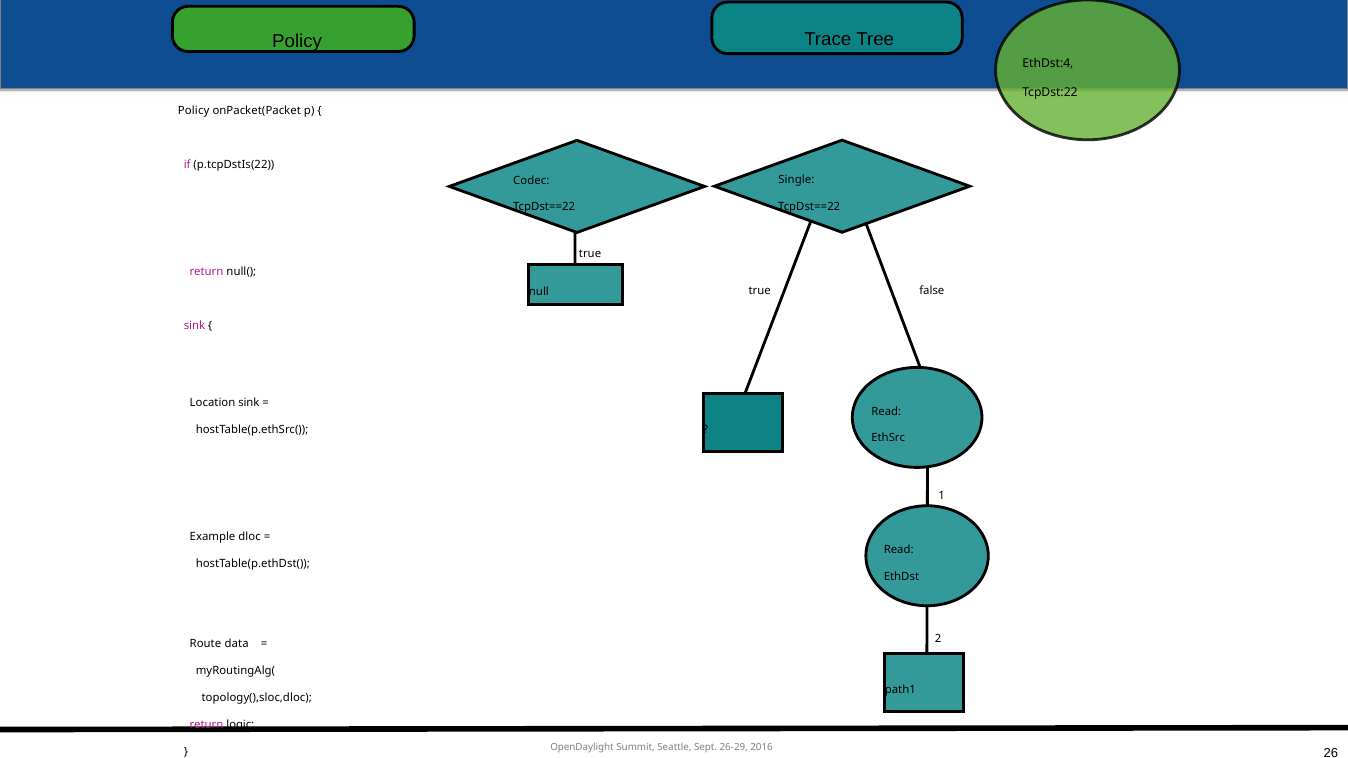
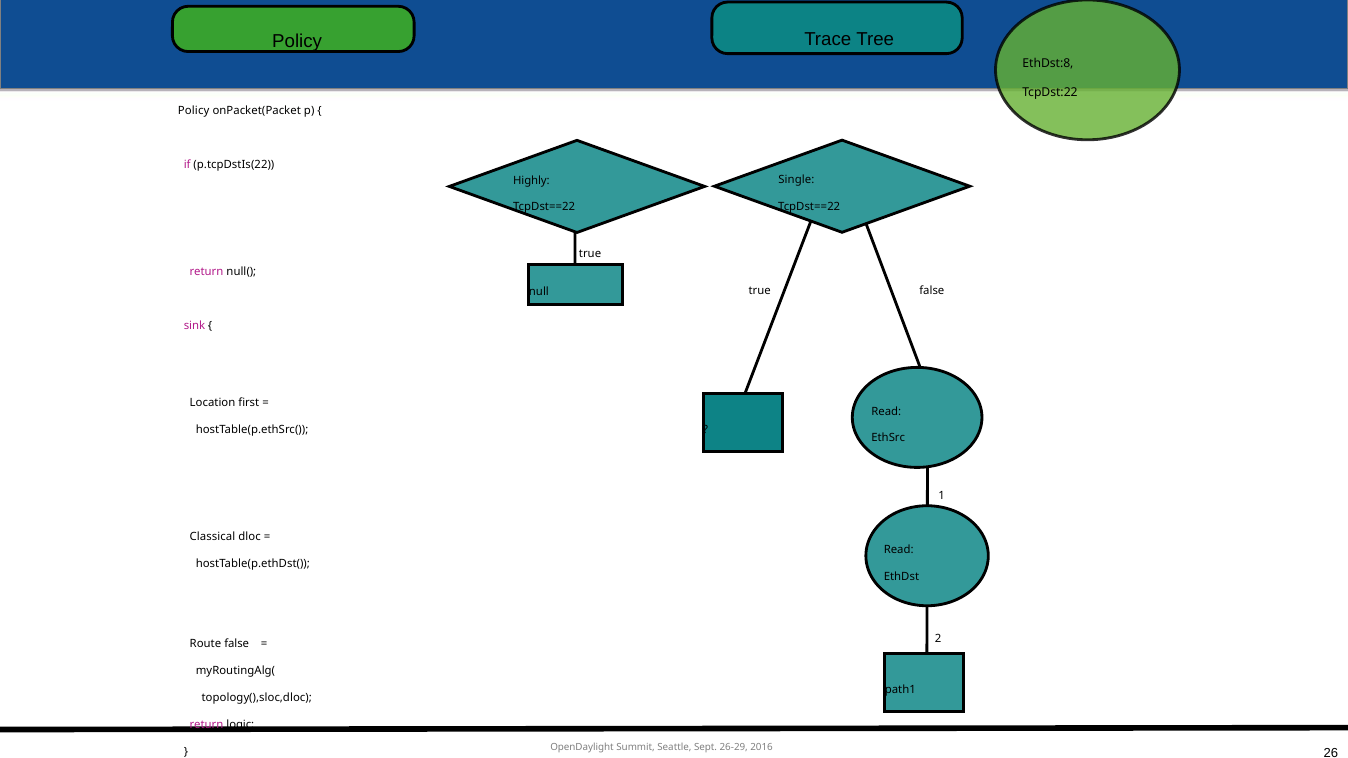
EthDst:4: EthDst:4 -> EthDst:8
Codec: Codec -> Highly
Location sink: sink -> first
Example: Example -> Classical
Route data: data -> false
